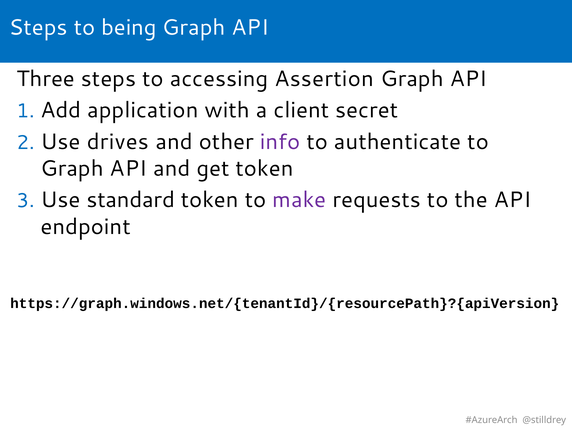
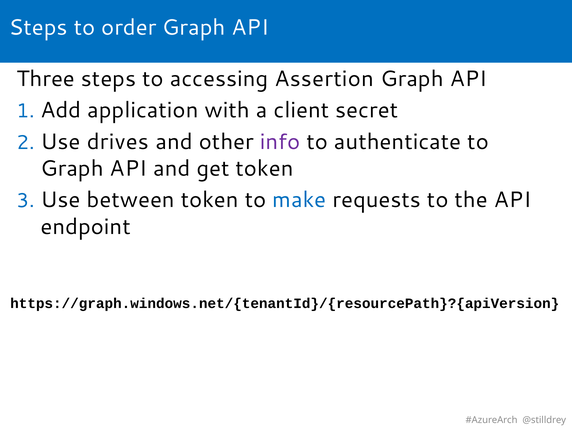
being: being -> order
standard: standard -> between
make colour: purple -> blue
